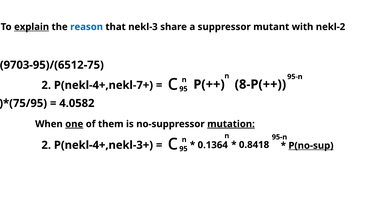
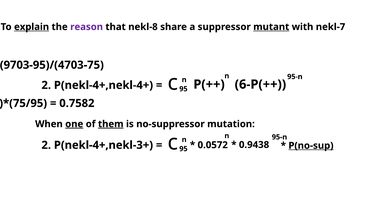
reason colour: blue -> purple
nekl-3: nekl-3 -> nekl-8
mutant underline: none -> present
nekl-2: nekl-2 -> nekl-7
9703-95)/(6512-75: 9703-95)/(6512-75 -> 9703-95)/(4703-75
8-P(++: 8-P(++ -> 6-P(++
P(nekl-4+,nekl-7+: P(nekl-4+,nekl-7+ -> P(nekl-4+,nekl-4+
4.0582: 4.0582 -> 0.7582
them underline: none -> present
mutation underline: present -> none
0.8418: 0.8418 -> 0.9438
0.1364: 0.1364 -> 0.0572
